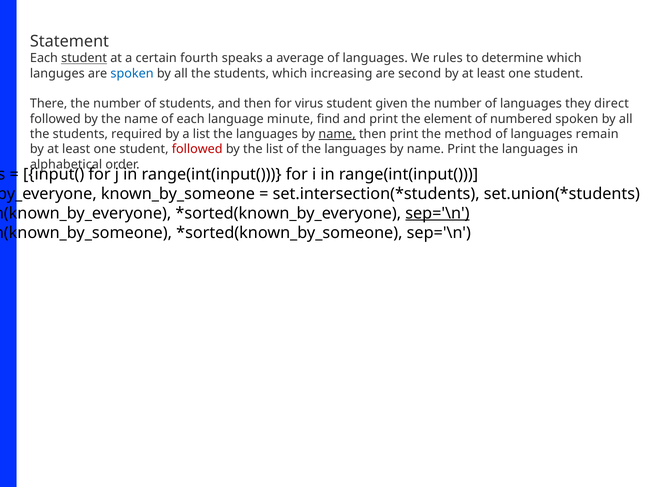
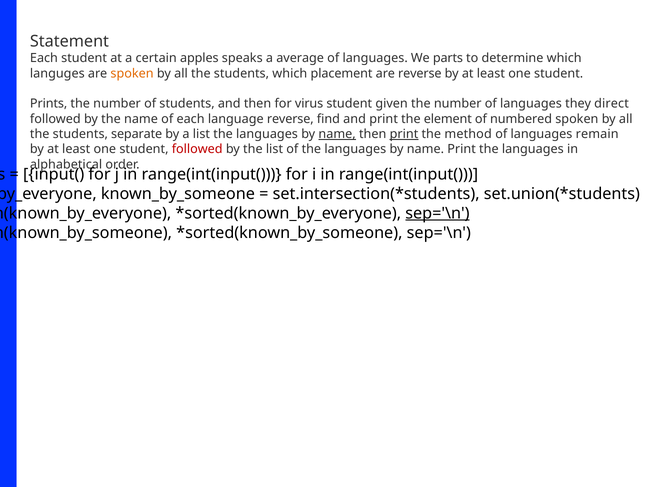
student at (84, 58) underline: present -> none
fourth: fourth -> apples
rules: rules -> parts
spoken at (132, 73) colour: blue -> orange
increasing: increasing -> placement
are second: second -> reverse
There: There -> Prints
language minute: minute -> reverse
required: required -> separate
print at (404, 134) underline: none -> present
